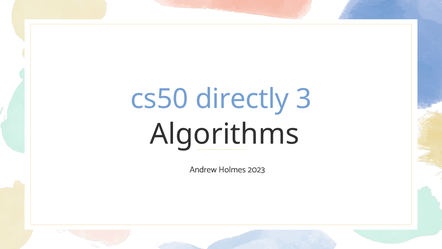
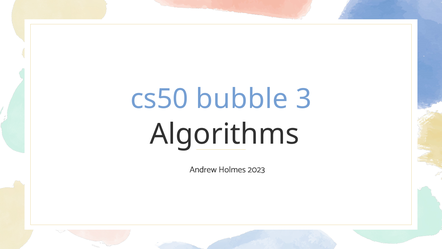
directly: directly -> bubble
